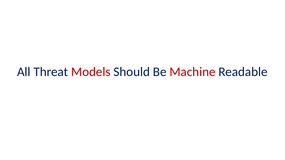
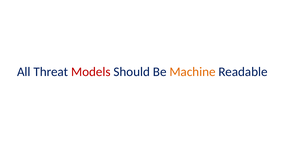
Machine colour: red -> orange
